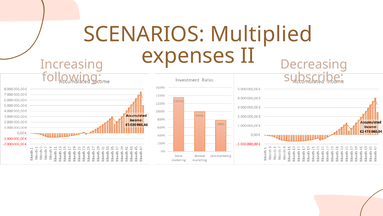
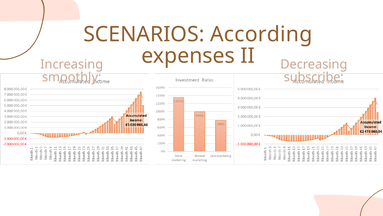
Multiplied: Multiplied -> According
following: following -> smoothly
